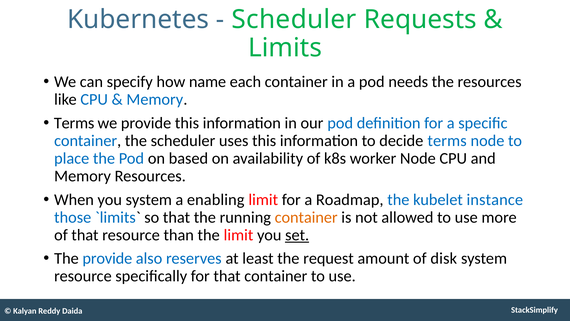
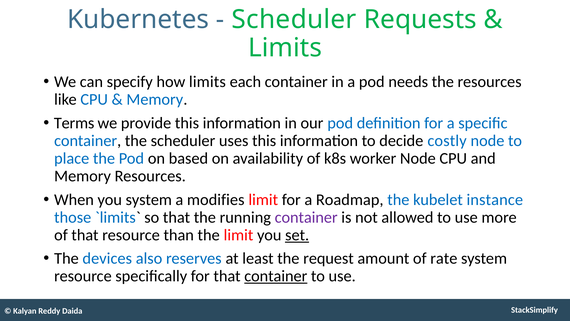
how name: name -> limits
decide terms: terms -> costly
enabling: enabling -> modifies
container at (306, 217) colour: orange -> purple
The provide: provide -> devices
disk: disk -> rate
container at (276, 276) underline: none -> present
